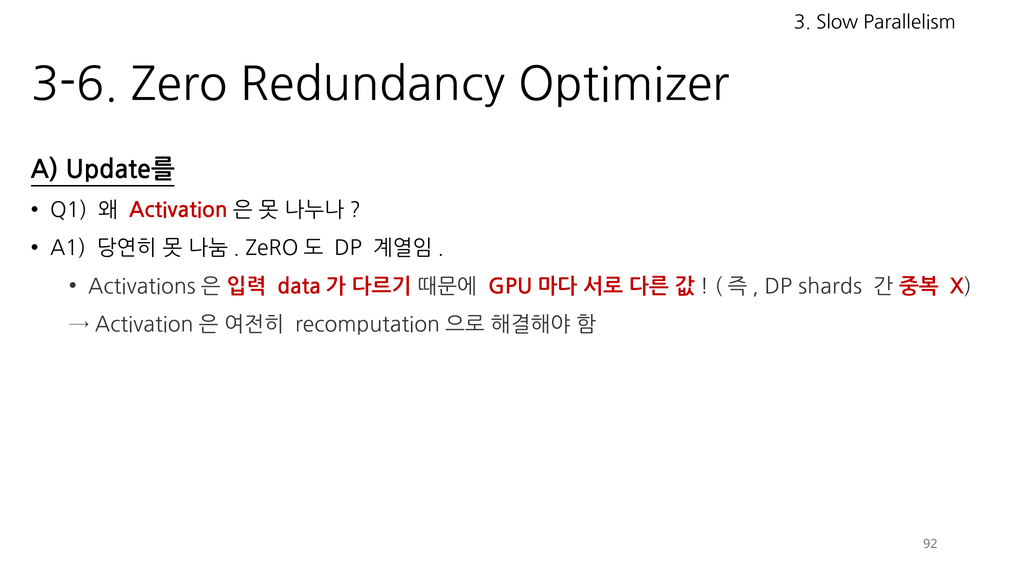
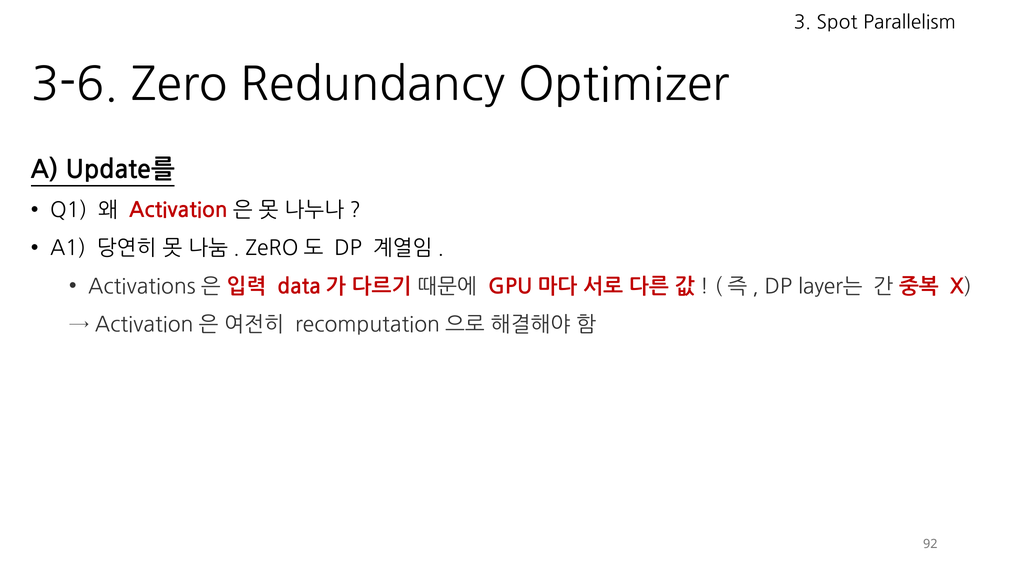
Slow: Slow -> Spot
shards: shards -> layer는
